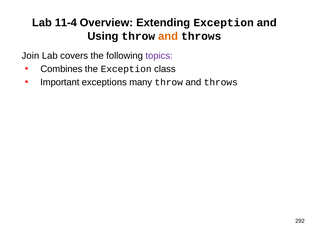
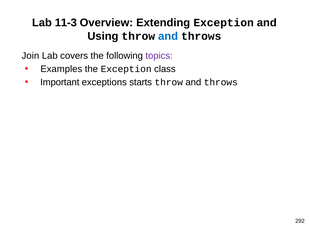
11-4: 11-4 -> 11-3
and at (168, 36) colour: orange -> blue
Combines: Combines -> Examples
many: many -> starts
